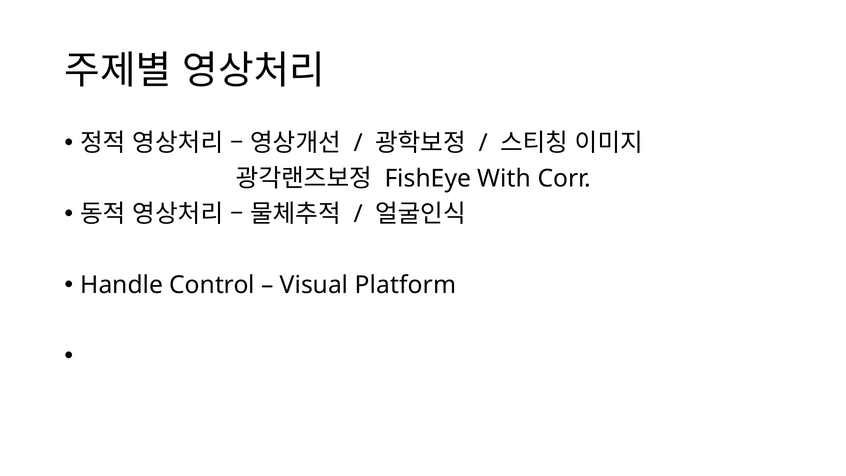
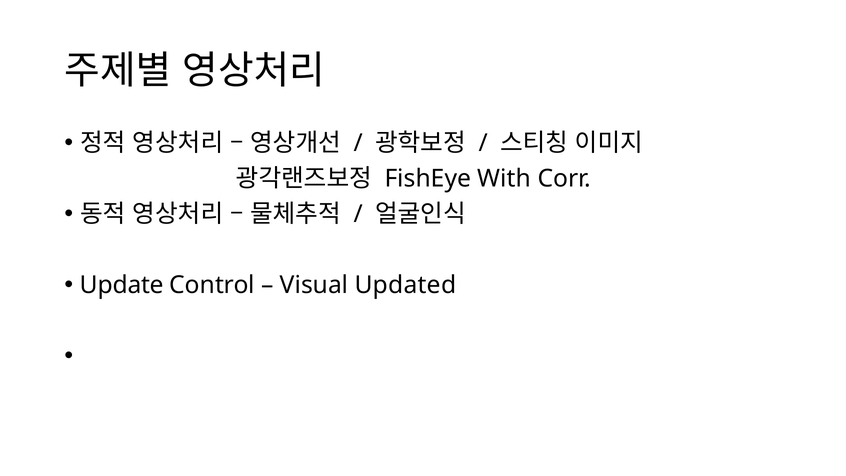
Handle: Handle -> Update
Platform: Platform -> Updated
